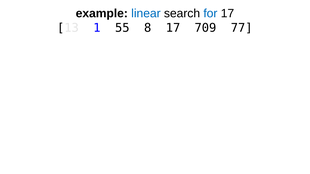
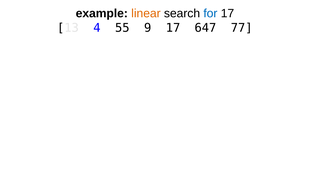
linear colour: blue -> orange
1: 1 -> 4
8: 8 -> 9
709: 709 -> 647
